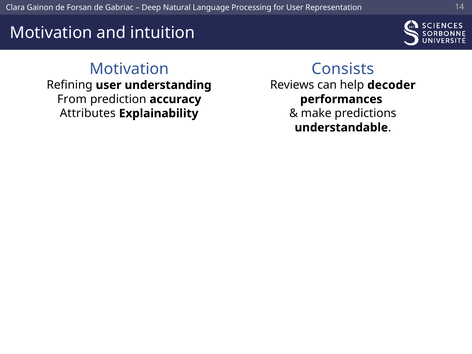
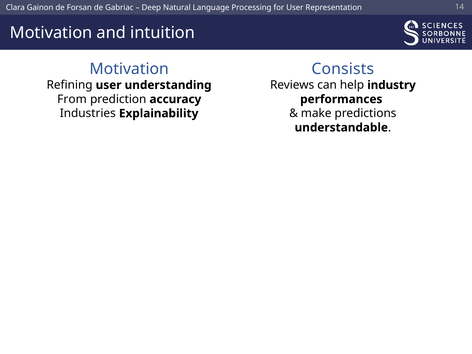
decoder: decoder -> industry
Attributes: Attributes -> Industries
